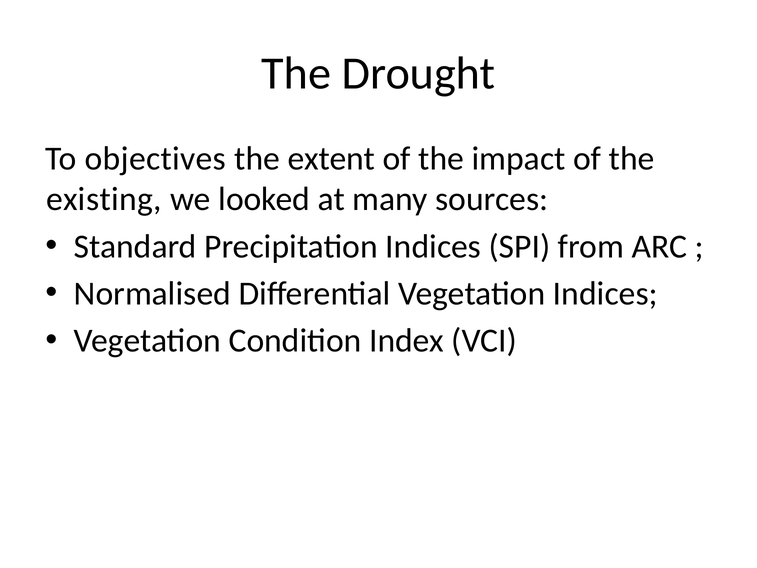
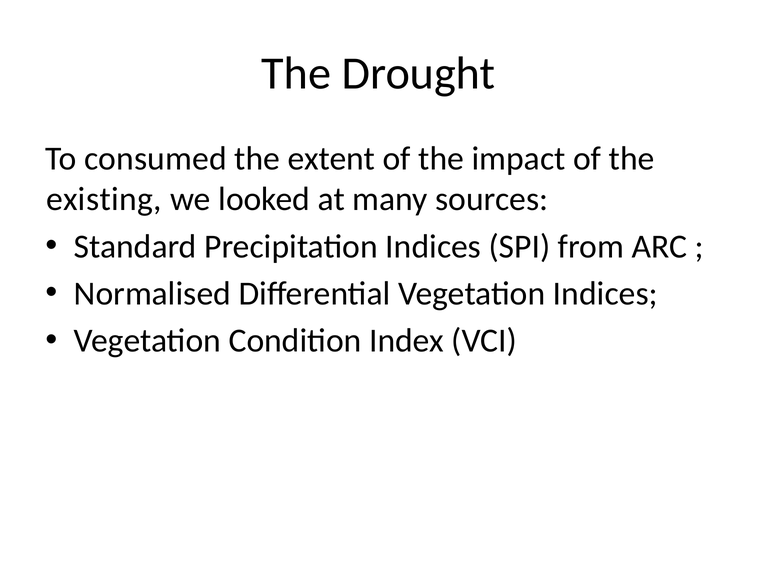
objectives: objectives -> consumed
